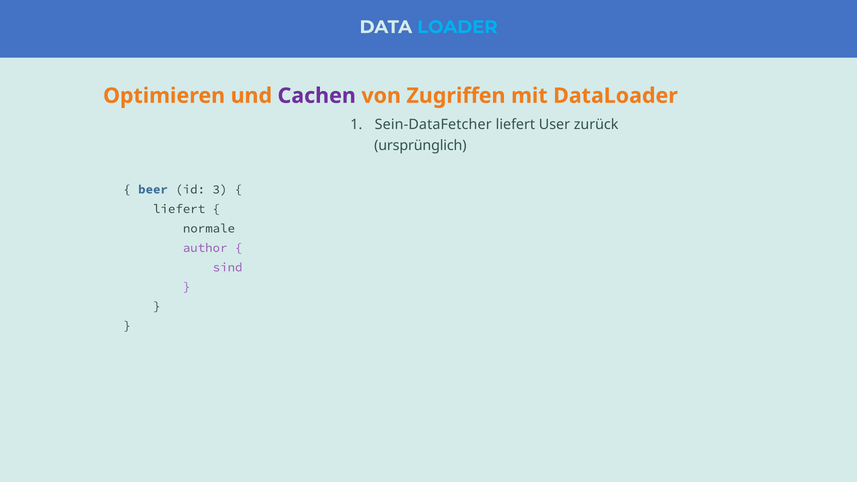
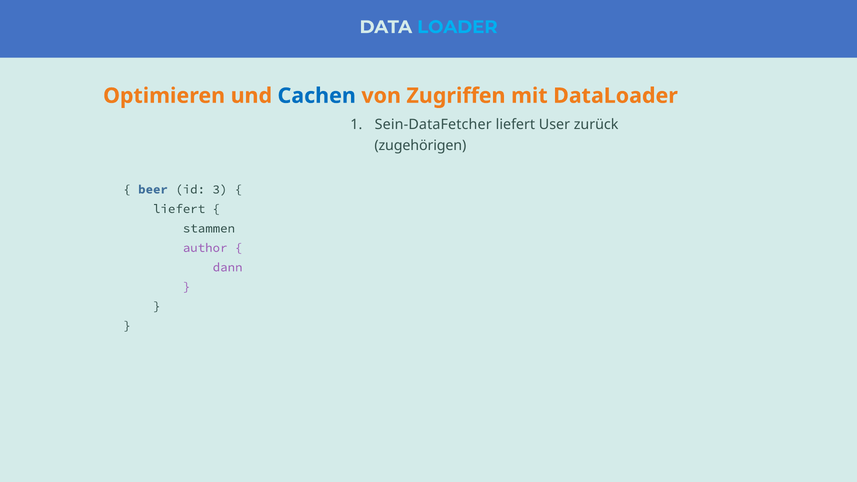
Cachen colour: purple -> blue
ursprünglich: ursprünglich -> zugehörigen
normale: normale -> stammen
sind: sind -> dann
